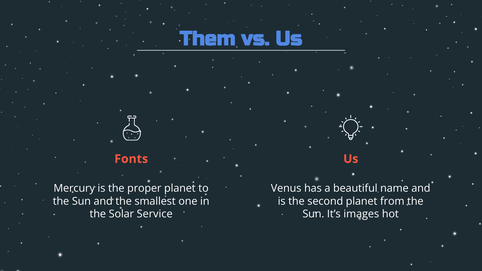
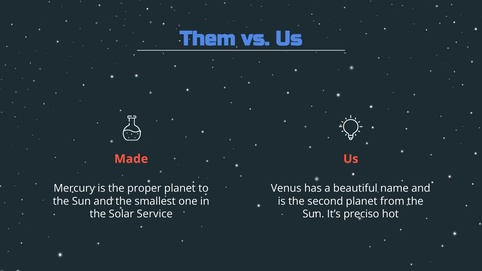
Fonts: Fonts -> Made
images: images -> preciso
